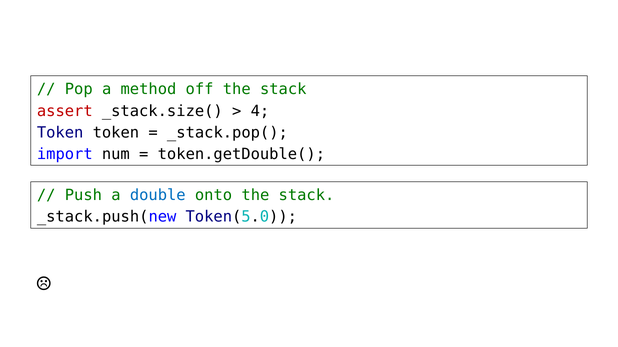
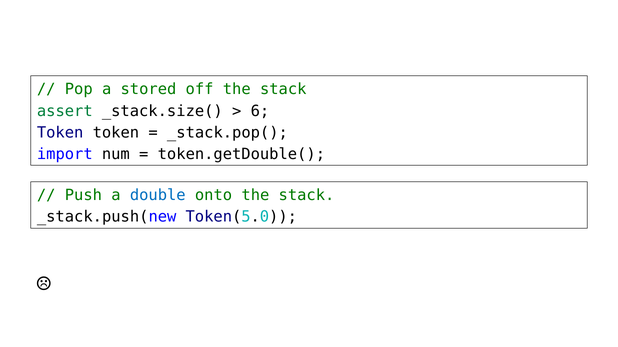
method: method -> stored
assert colour: red -> green
4: 4 -> 6
